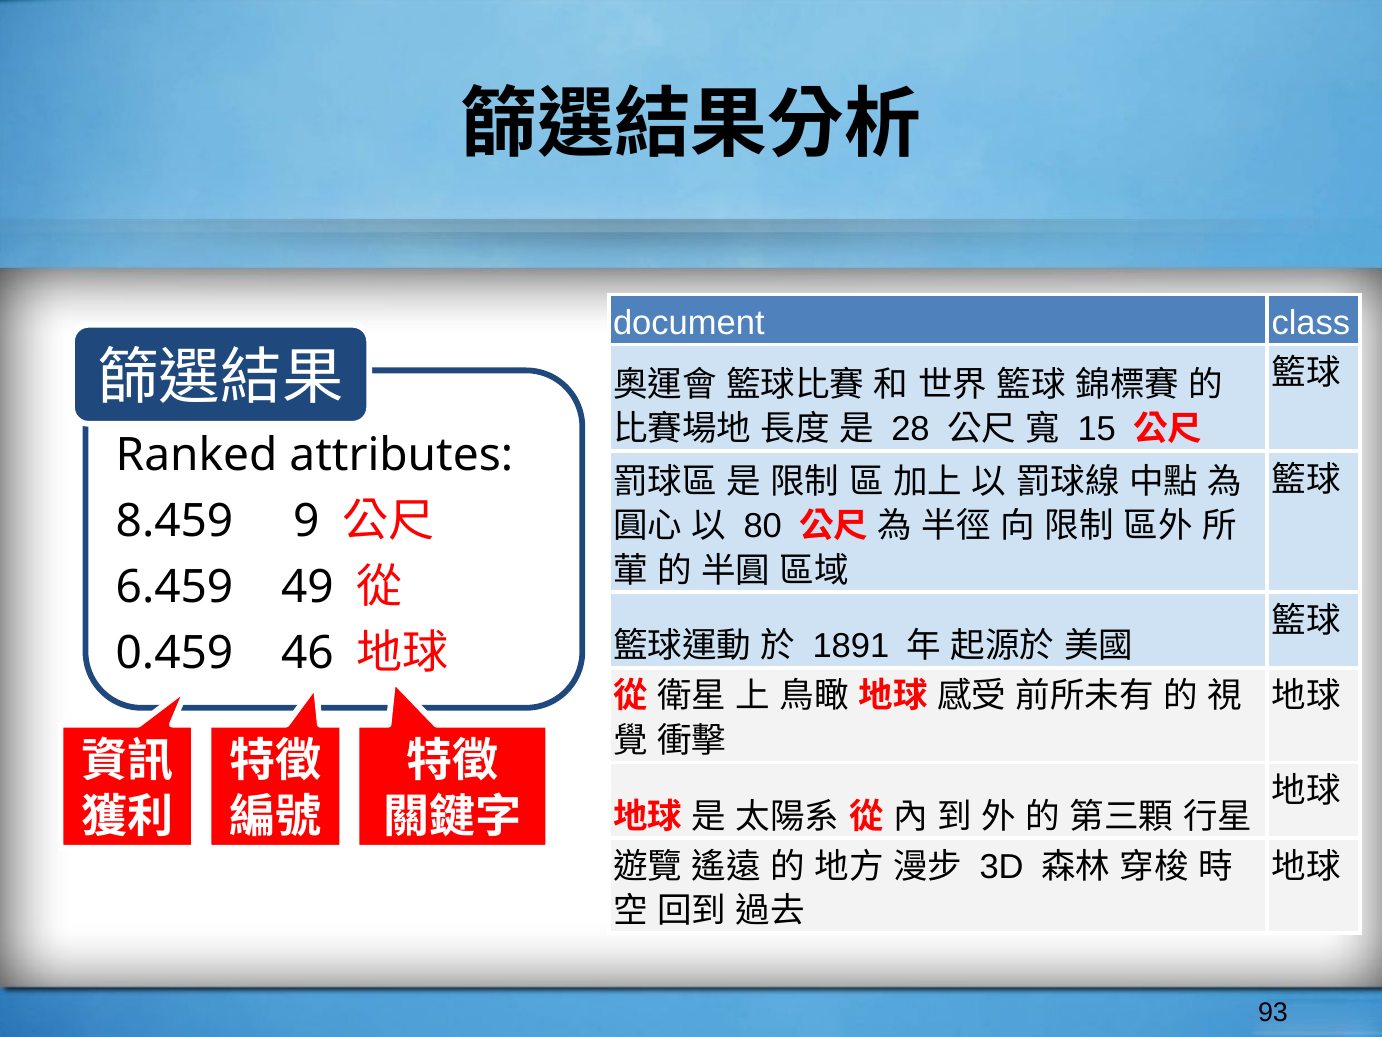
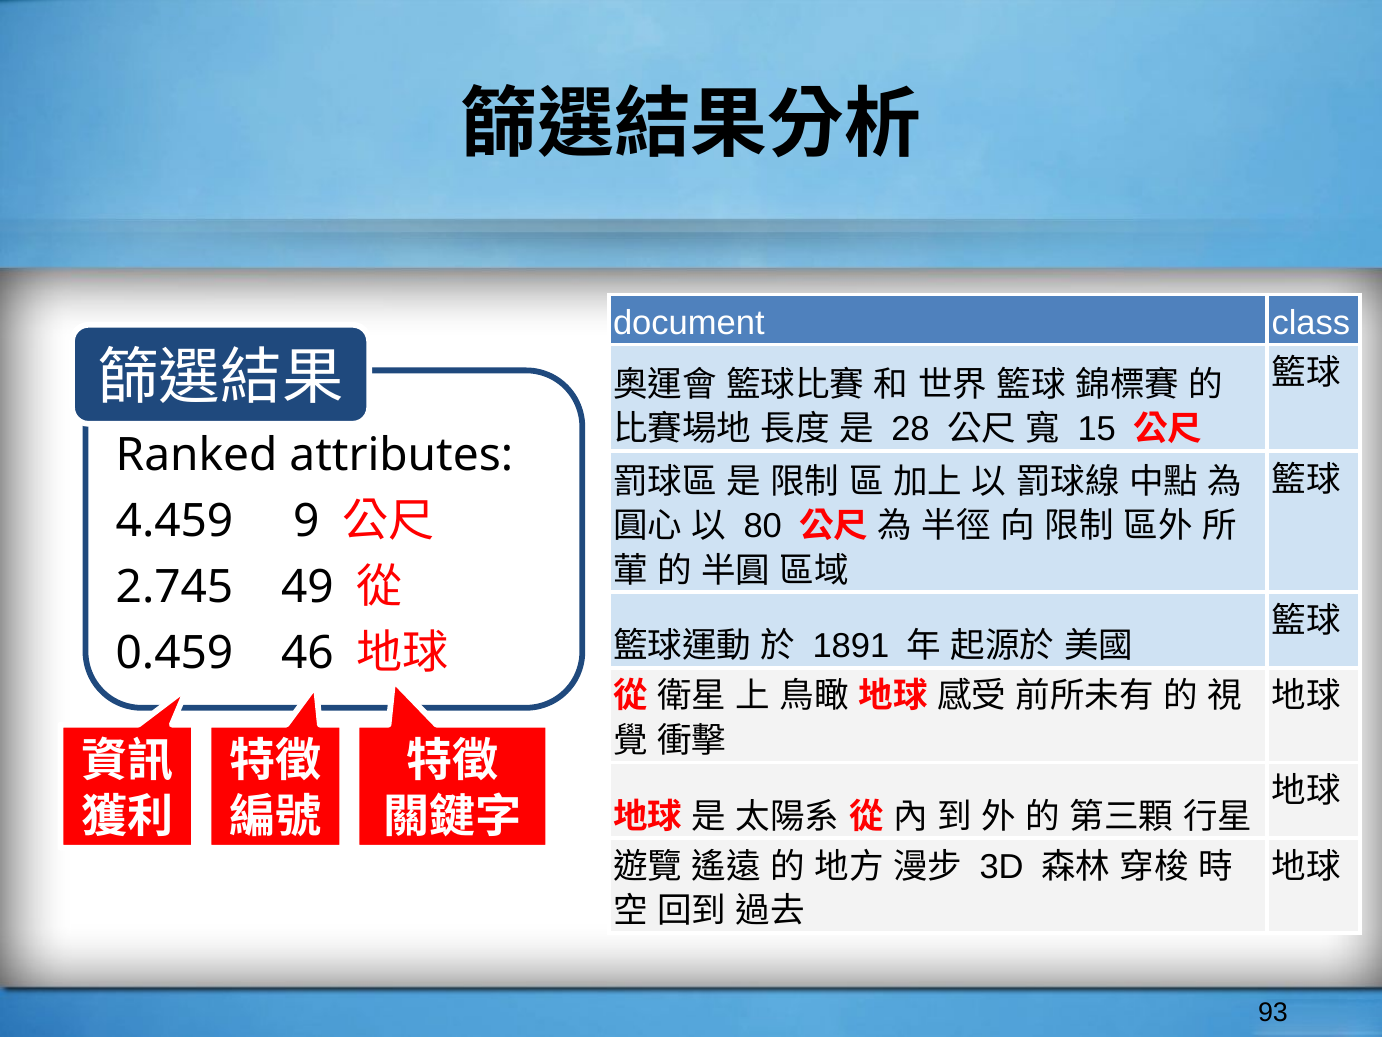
8.459: 8.459 -> 4.459
6.459: 6.459 -> 2.745
